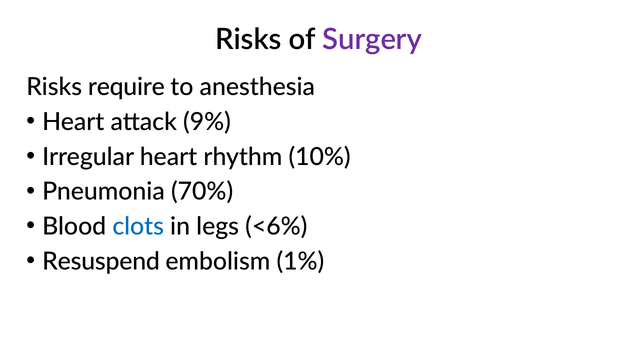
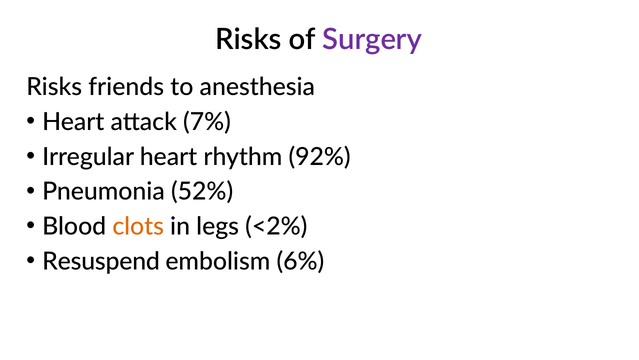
require: require -> friends
9%: 9% -> 7%
10%: 10% -> 92%
70%: 70% -> 52%
clots colour: blue -> orange
<6%: <6% -> <2%
1%: 1% -> 6%
